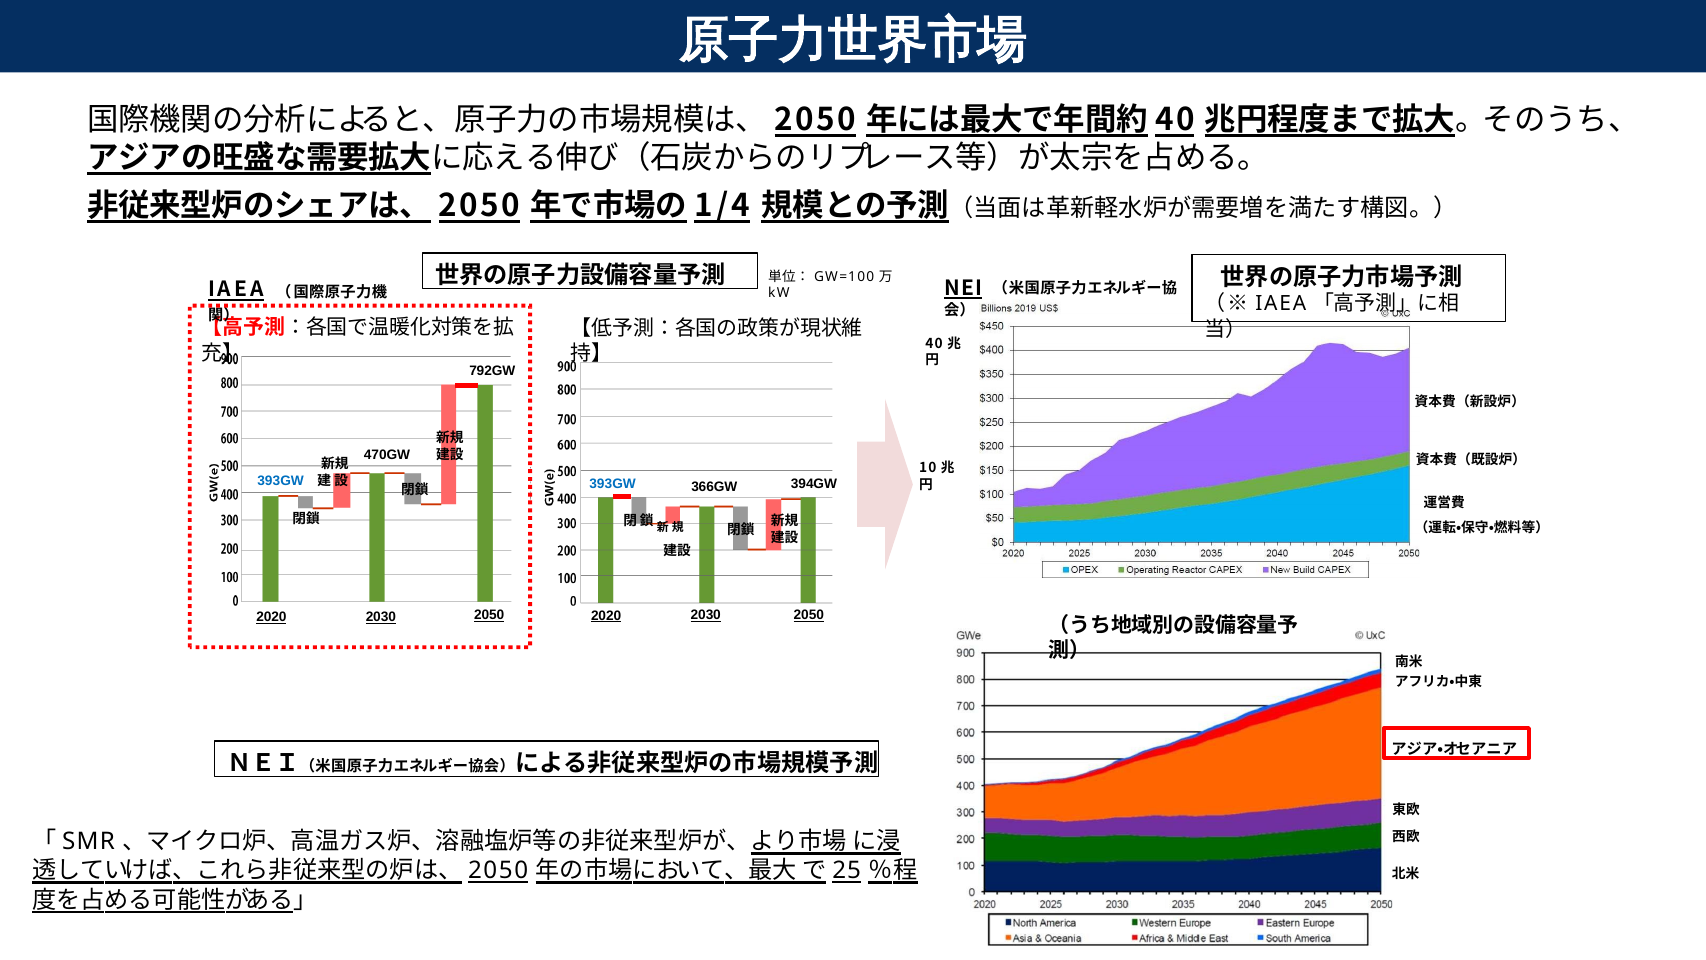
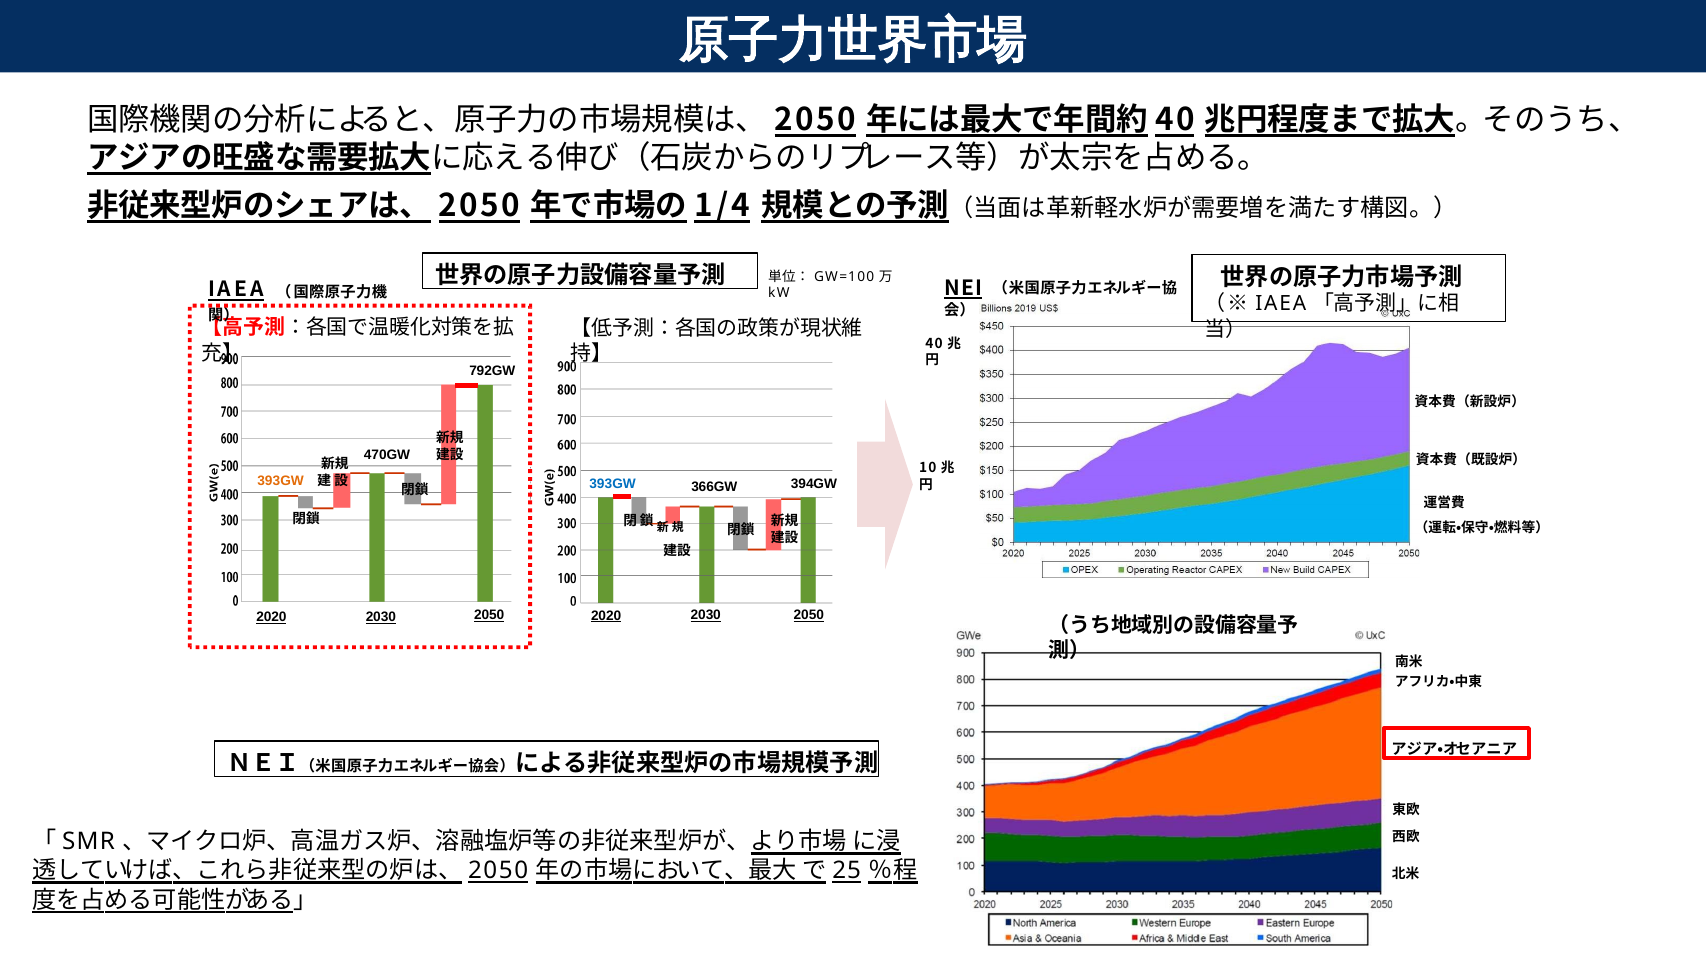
393GW at (281, 481) colour: blue -> orange
